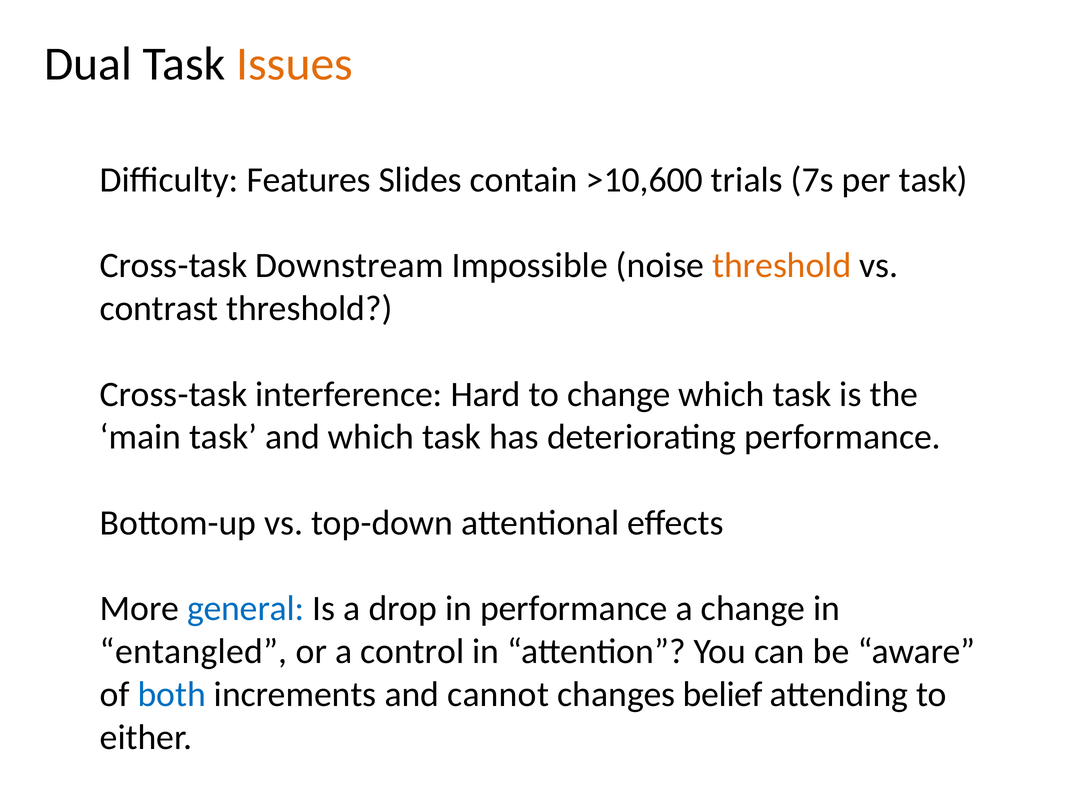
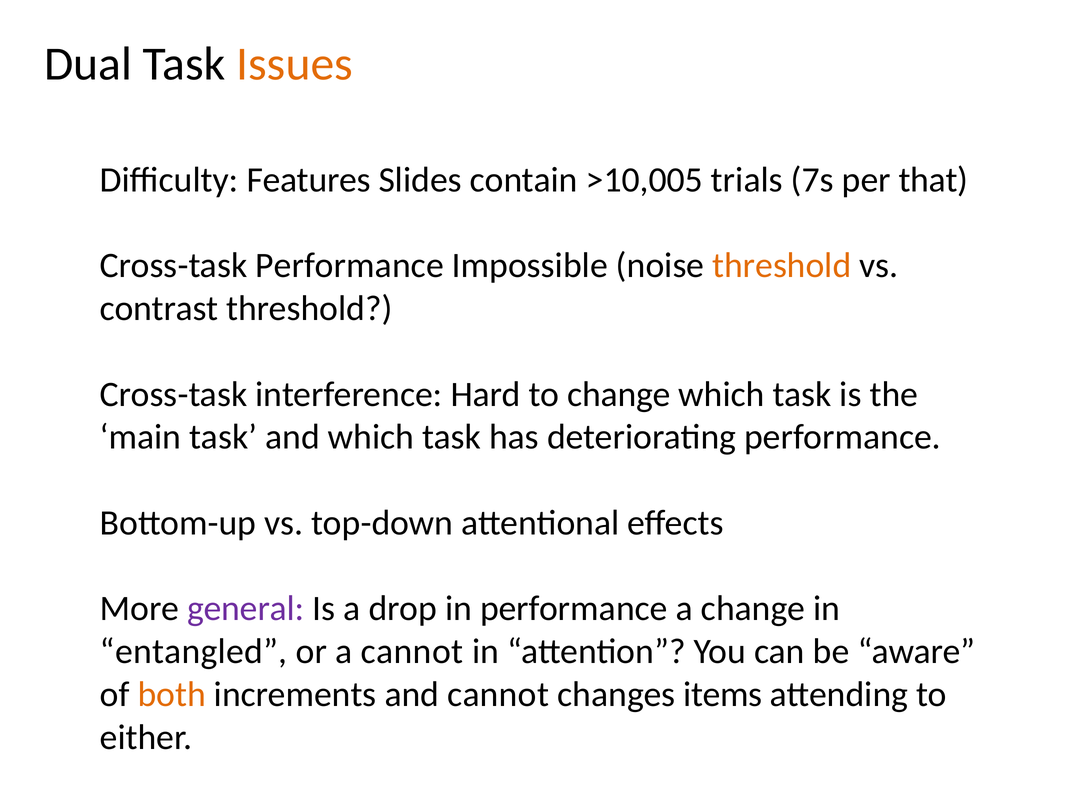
>10,600: >10,600 -> >10,005
per task: task -> that
Cross-task Downstream: Downstream -> Performance
general colour: blue -> purple
a control: control -> cannot
both colour: blue -> orange
belief: belief -> items
